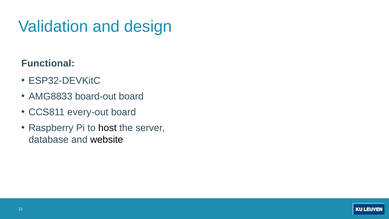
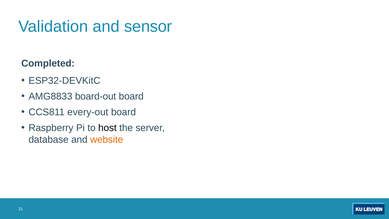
design: design -> sensor
Functional: Functional -> Completed
website colour: black -> orange
